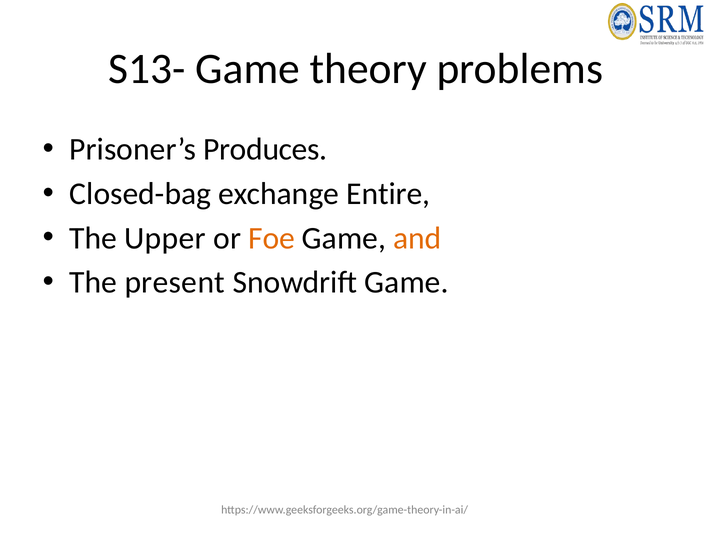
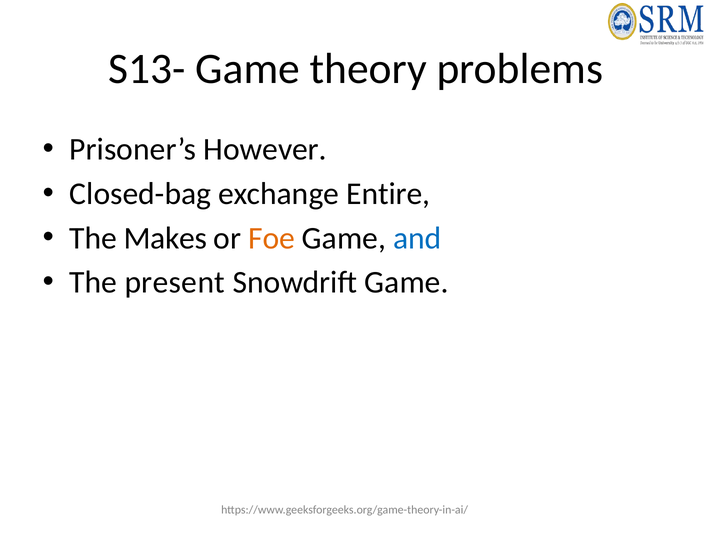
Produces: Produces -> However
Upper: Upper -> Makes
and colour: orange -> blue
